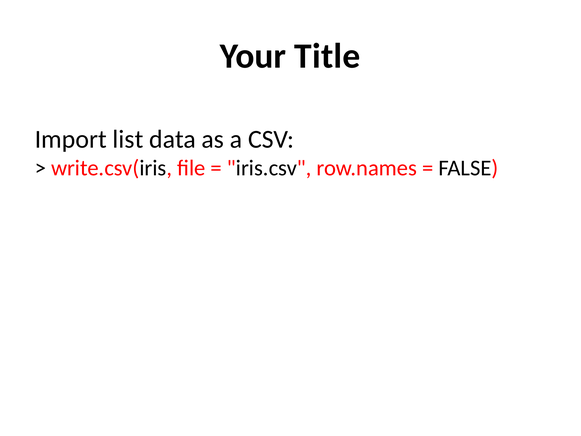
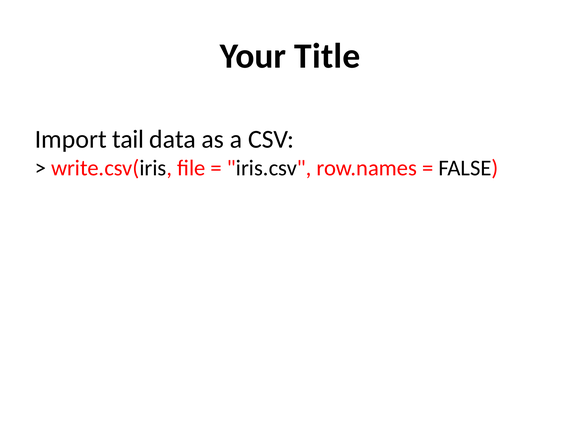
list: list -> tail
